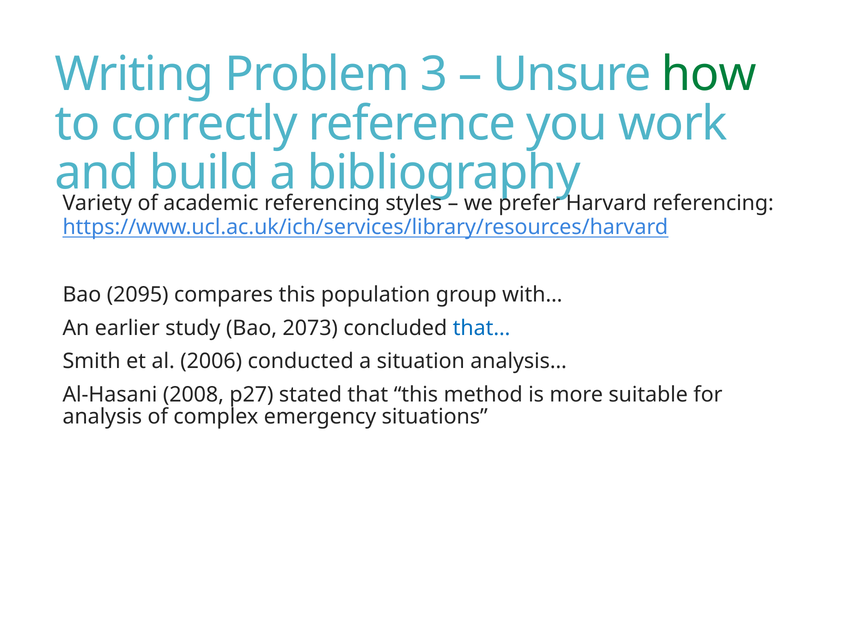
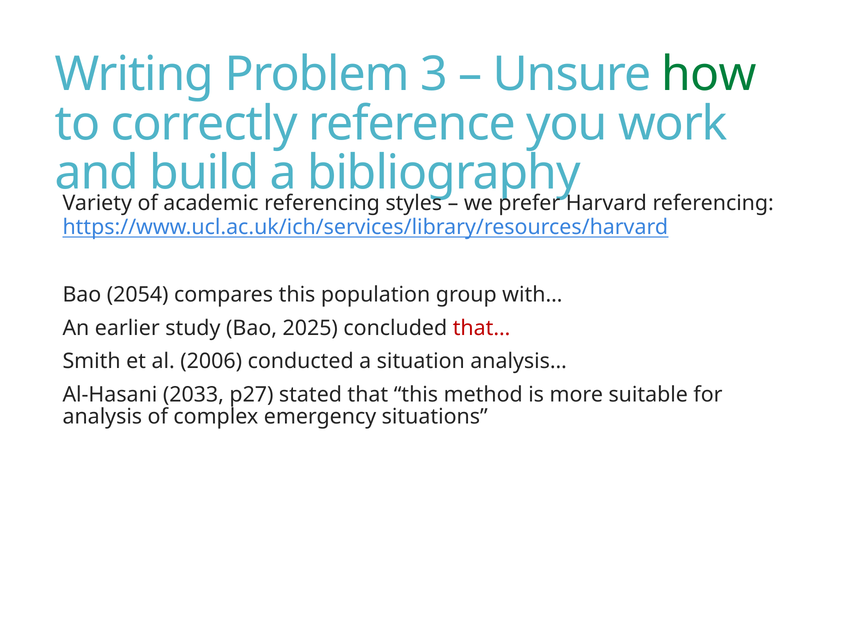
2095: 2095 -> 2054
2073: 2073 -> 2025
that… colour: blue -> red
2008: 2008 -> 2033
